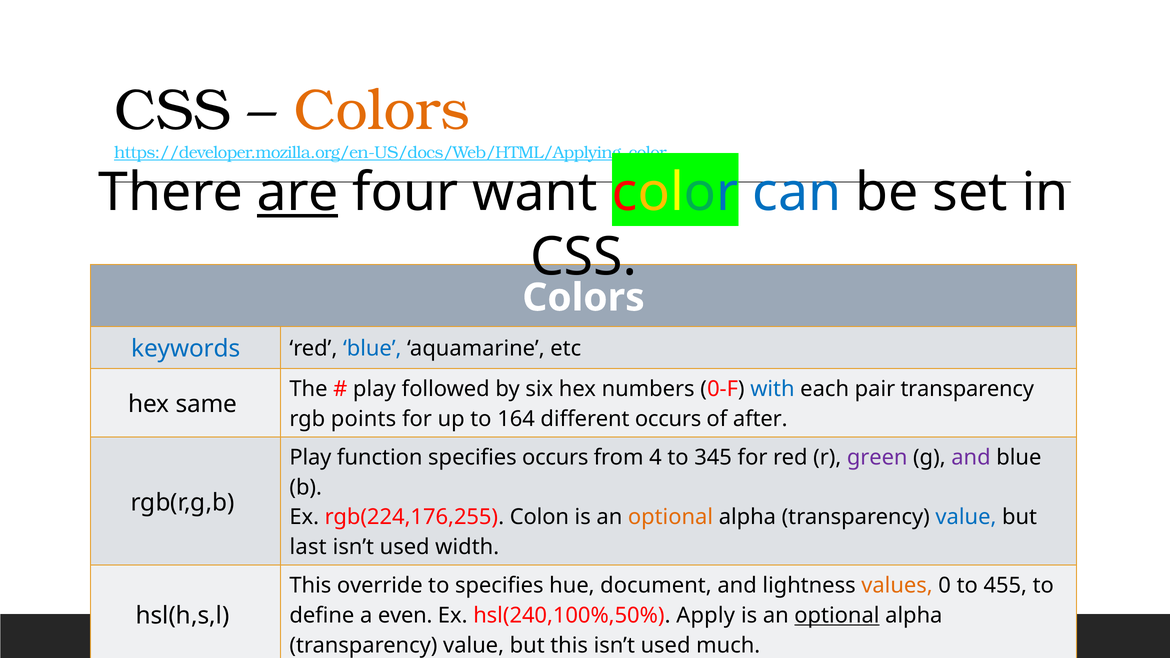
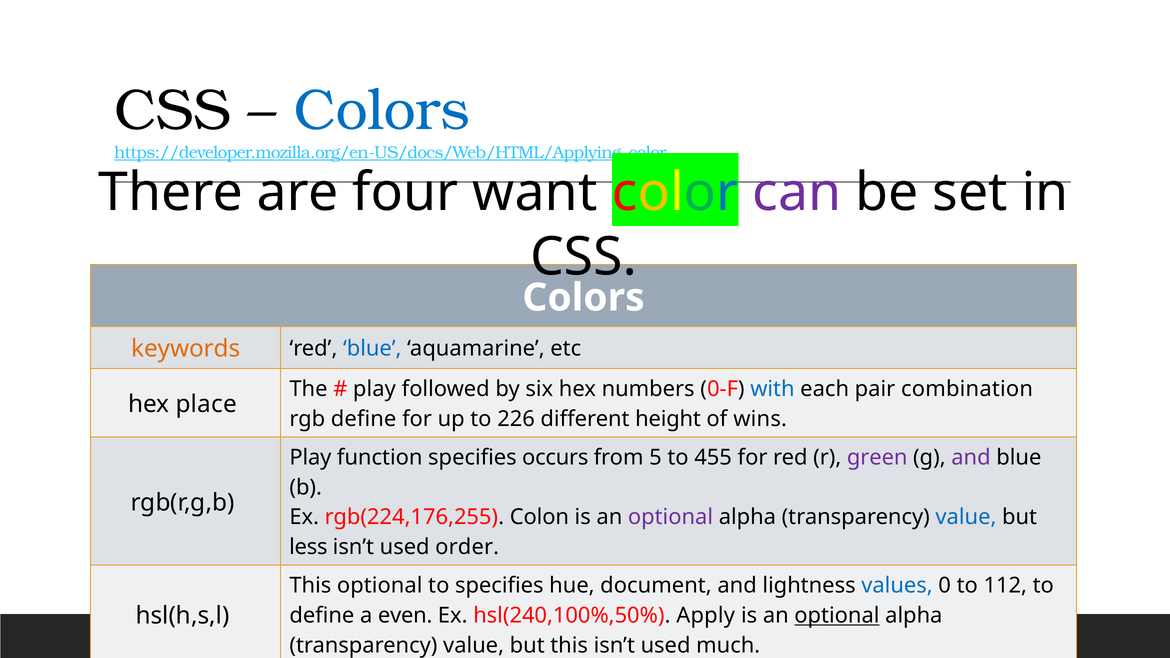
Colors at (382, 111) colour: orange -> blue
are underline: present -> none
can colour: blue -> purple
keywords colour: blue -> orange
pair transparency: transparency -> combination
same: same -> place
rgb points: points -> define
164: 164 -> 226
different occurs: occurs -> height
after: after -> wins
4: 4 -> 5
345: 345 -> 455
optional at (671, 517) colour: orange -> purple
last: last -> less
width: width -> order
This override: override -> optional
values colour: orange -> blue
455: 455 -> 112
